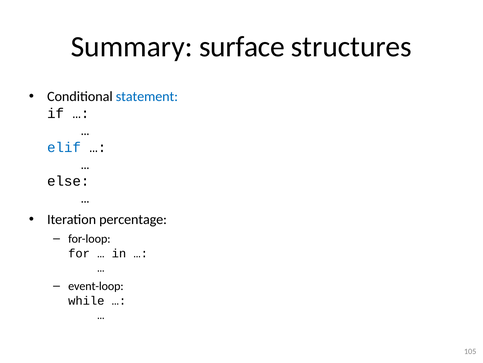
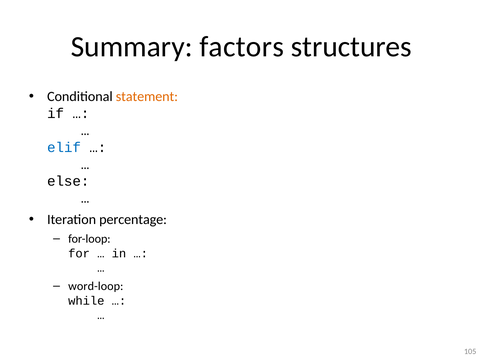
surface: surface -> factors
statement colour: blue -> orange
event-loop: event-loop -> word-loop
